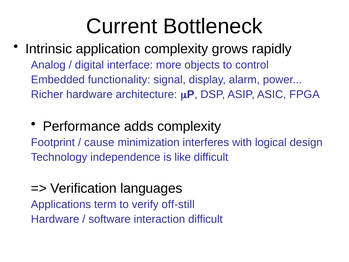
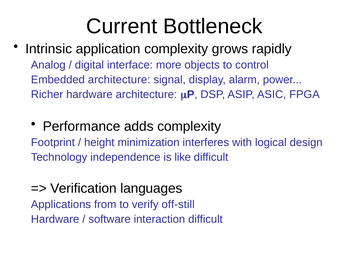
Embedded functionality: functionality -> architecture
cause: cause -> height
term: term -> from
